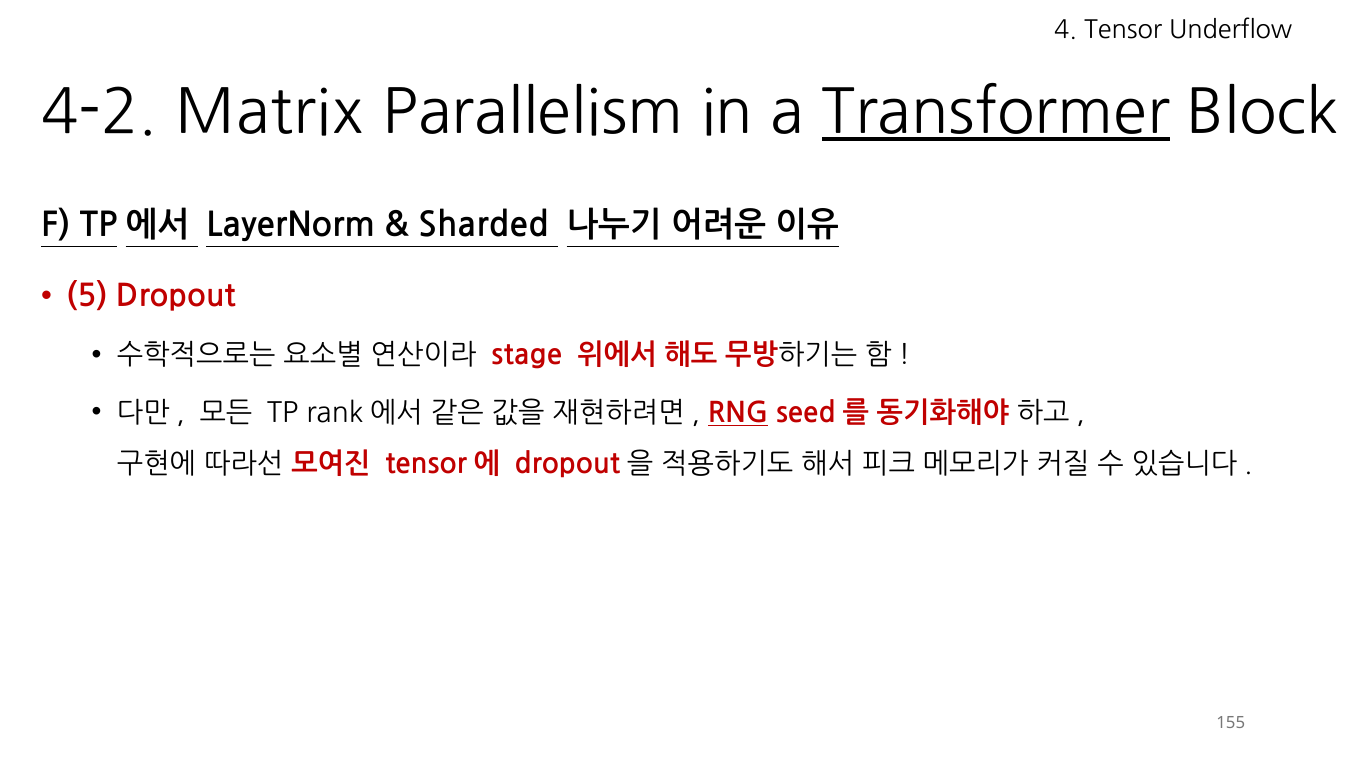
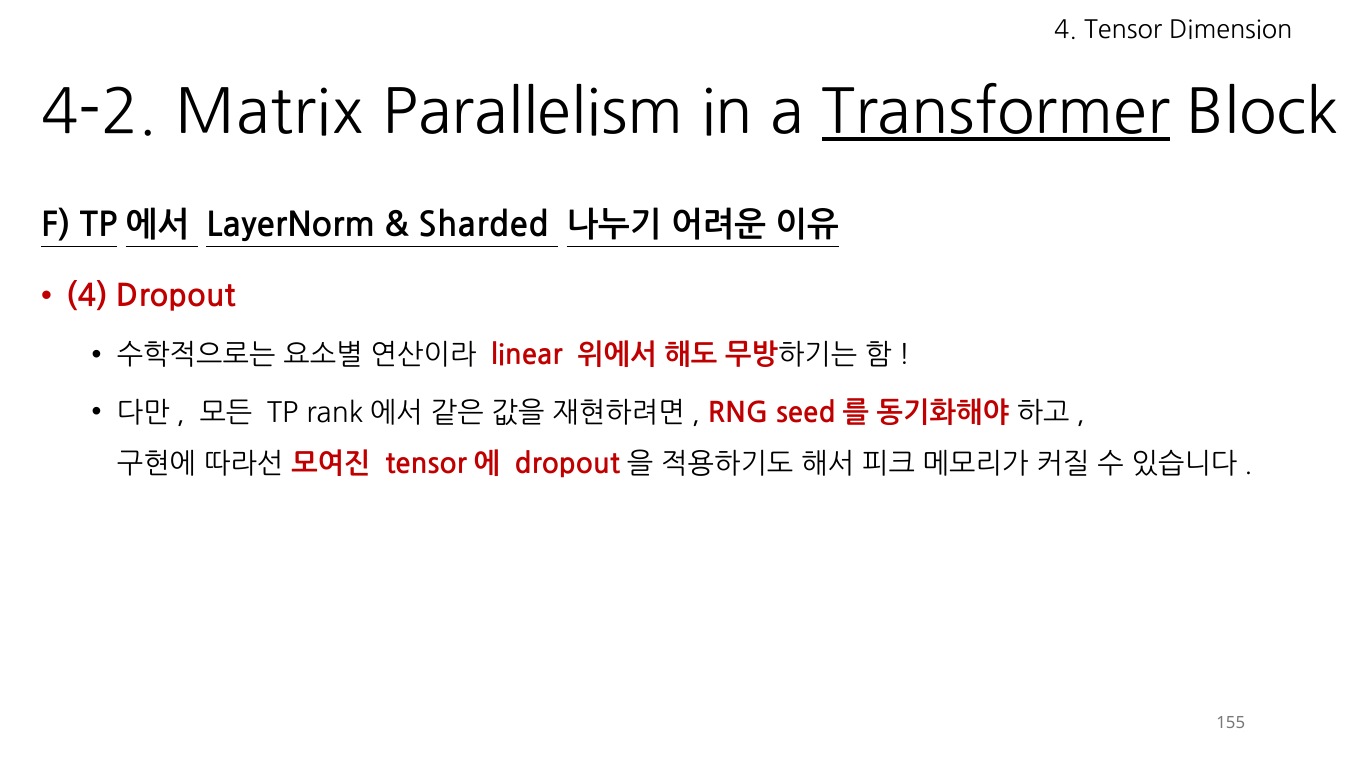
Underflow: Underflow -> Dimension
5 at (87, 297): 5 -> 4
stage: stage -> linear
RNG underline: present -> none
